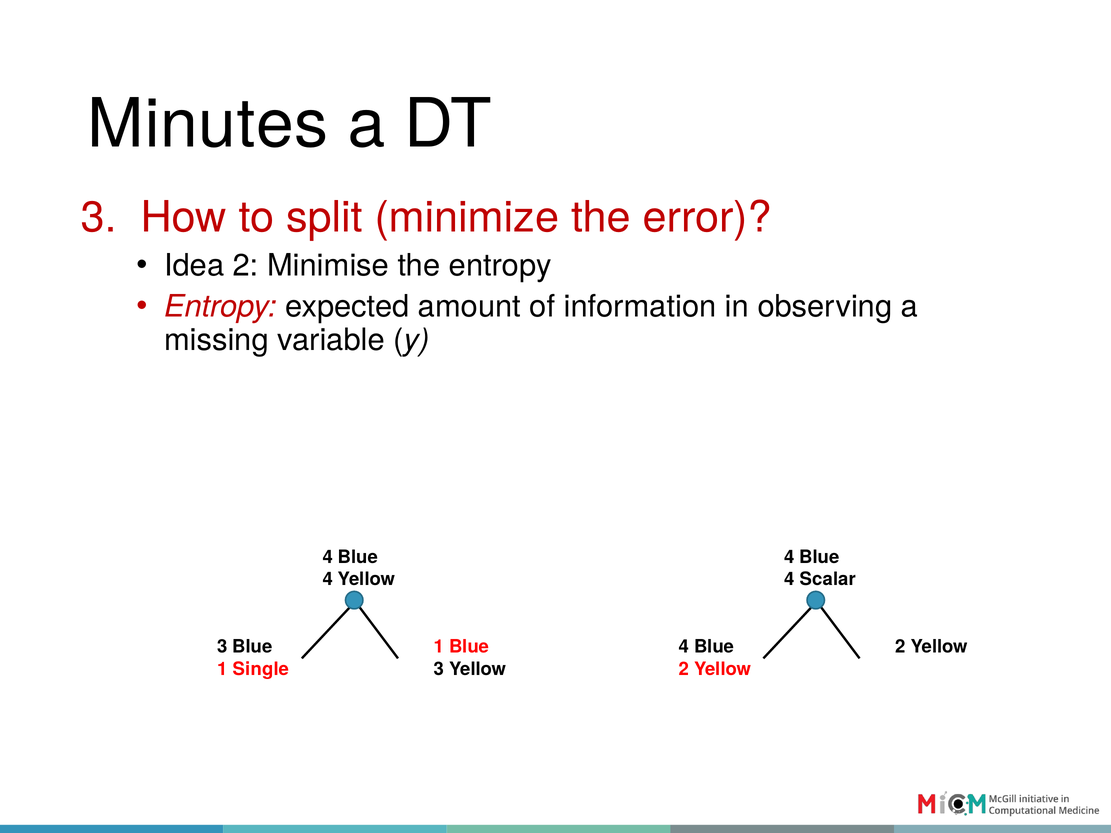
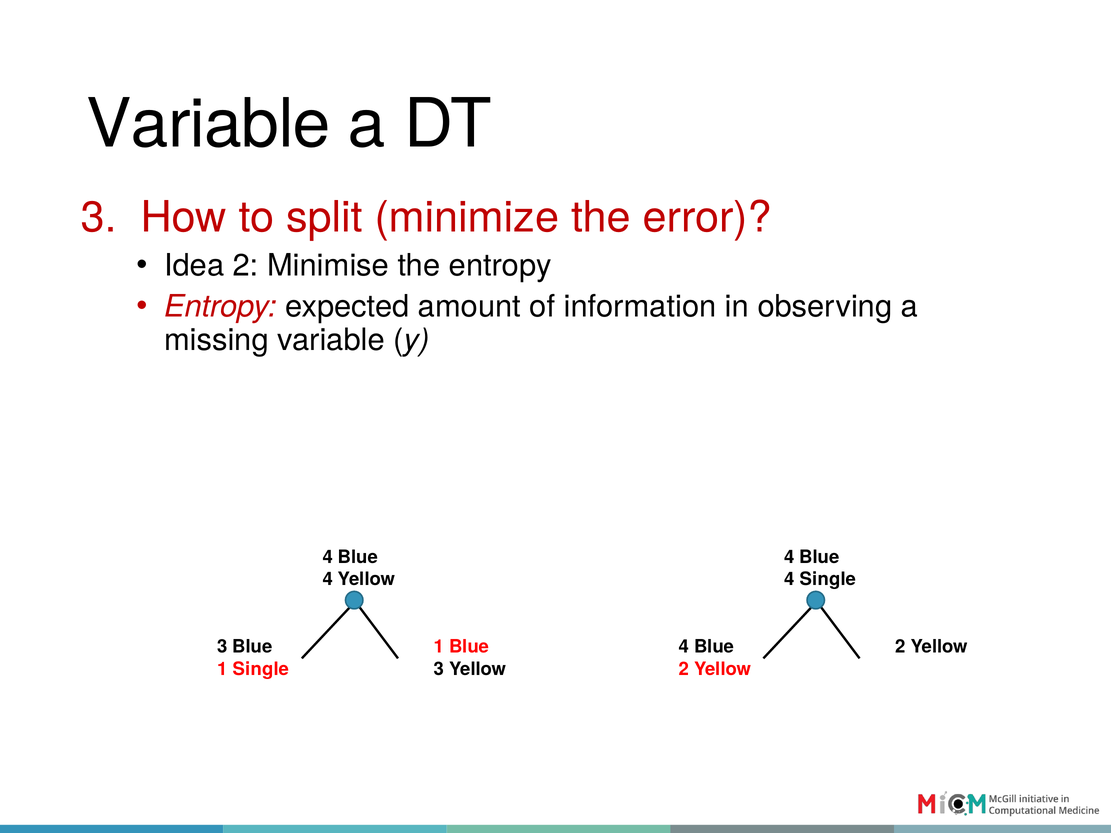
Minutes at (208, 124): Minutes -> Variable
4 Scalar: Scalar -> Single
